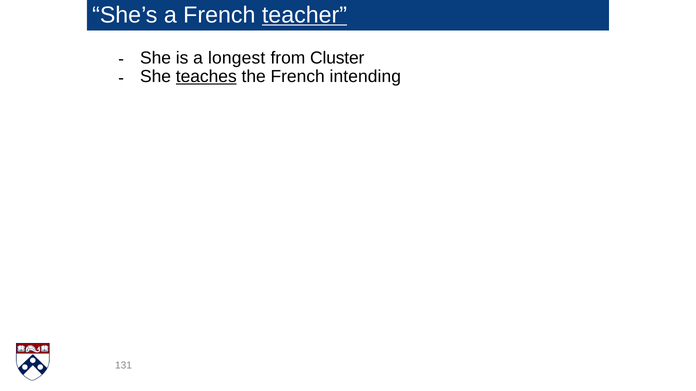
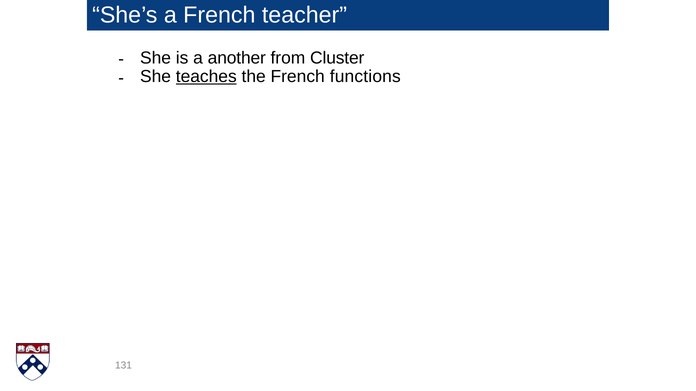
teacher underline: present -> none
longest: longest -> another
intending: intending -> functions
